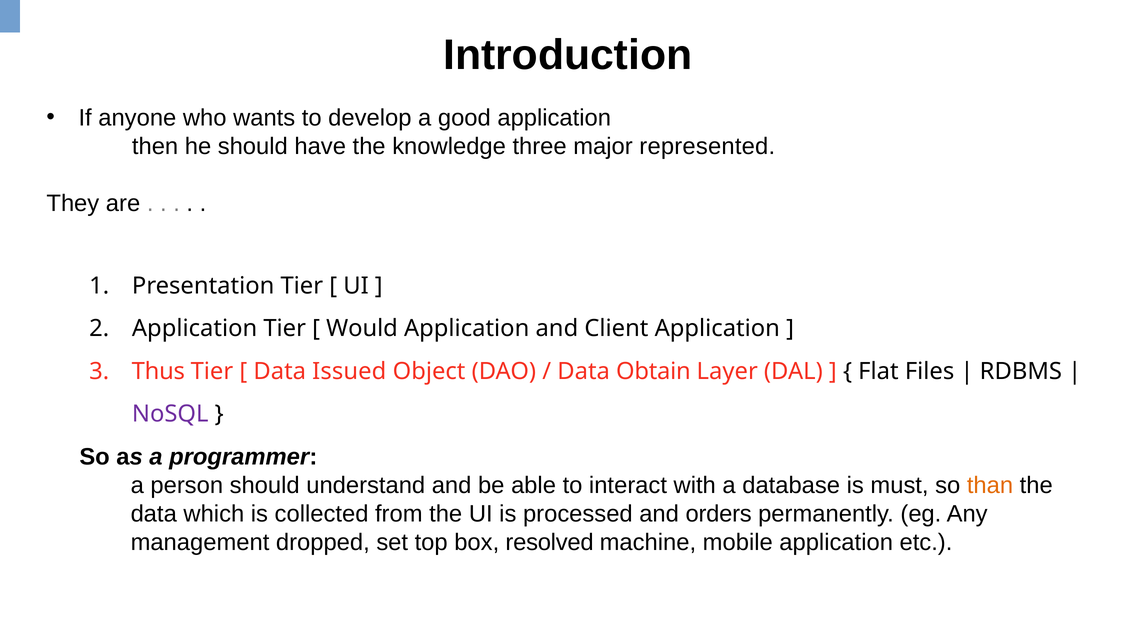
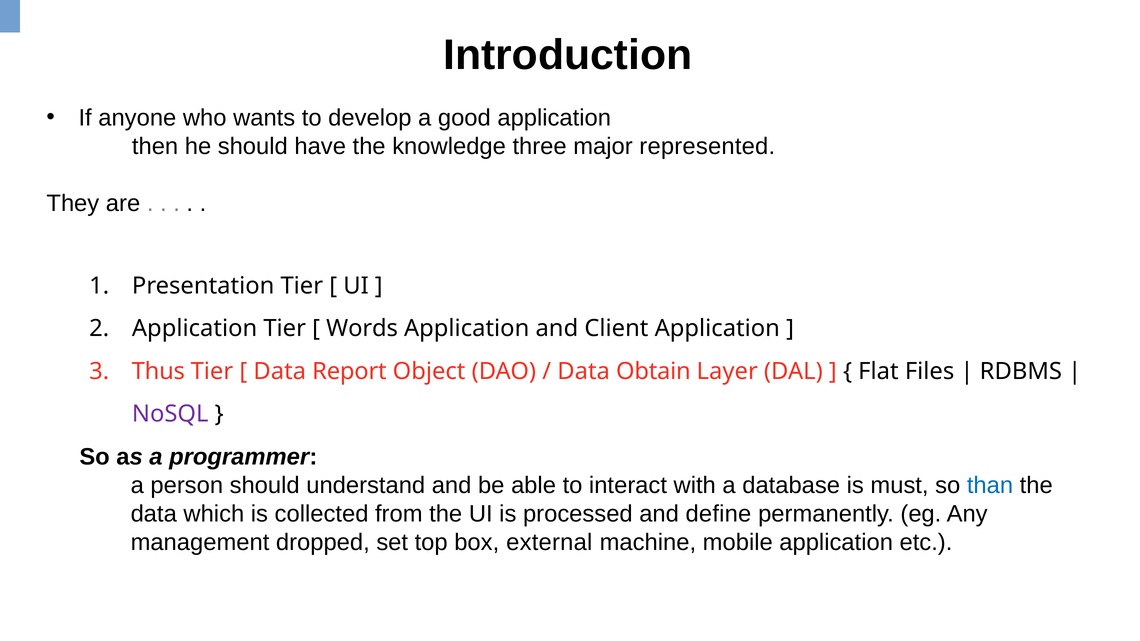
Would: Would -> Words
Issued: Issued -> Report
than colour: orange -> blue
orders: orders -> define
resolved: resolved -> external
